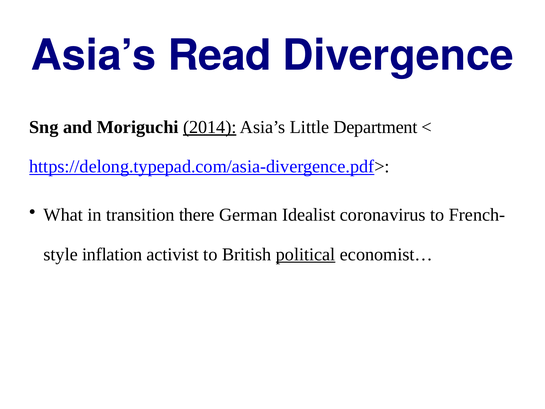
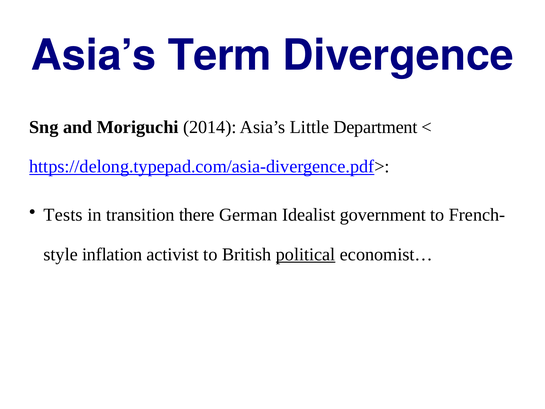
Read: Read -> Term
2014 underline: present -> none
What: What -> Tests
coronavirus: coronavirus -> government
